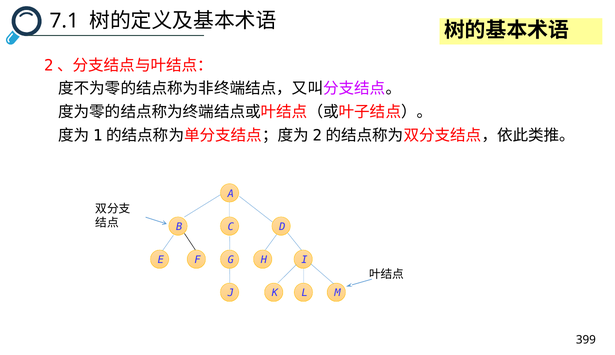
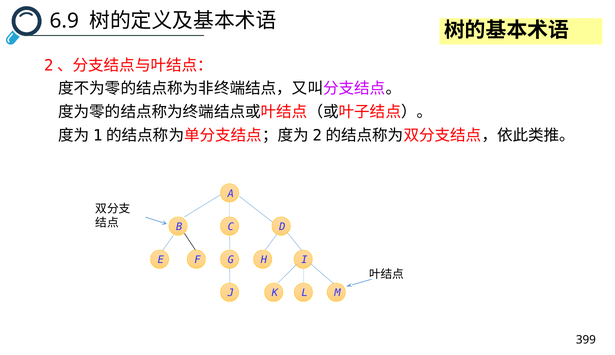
7.1: 7.1 -> 6.9
